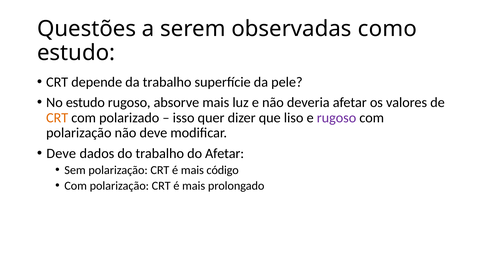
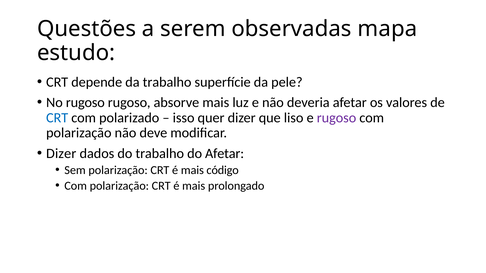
como: como -> mapa
No estudo: estudo -> rugoso
CRT at (57, 118) colour: orange -> blue
Deve at (61, 154): Deve -> Dizer
